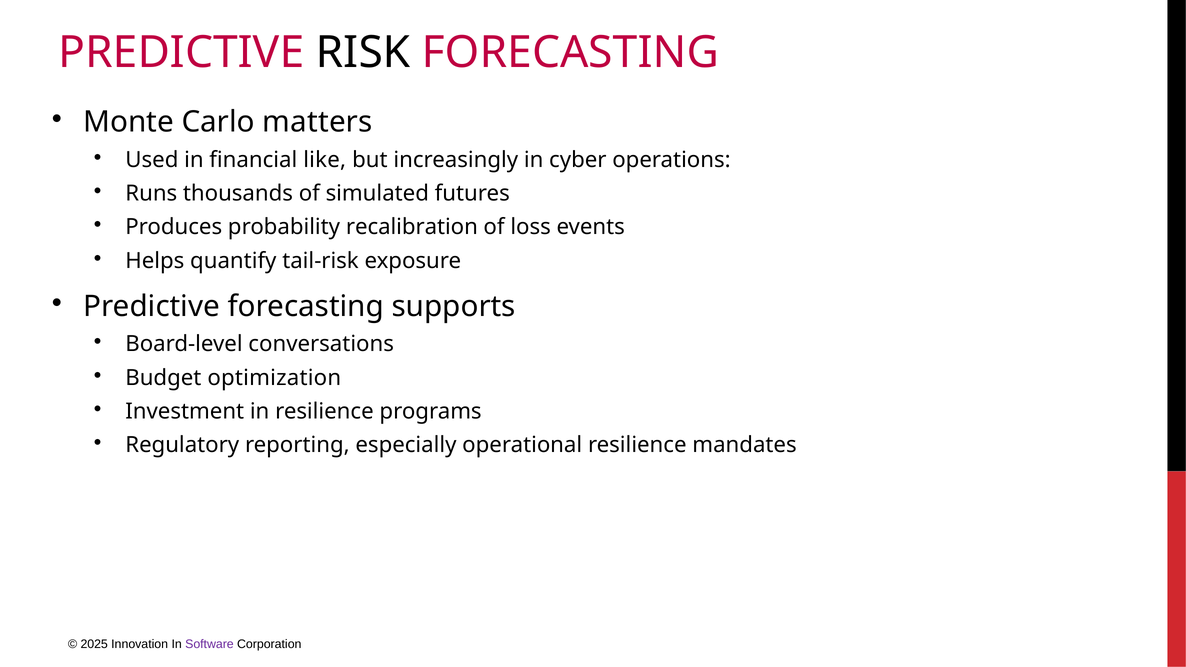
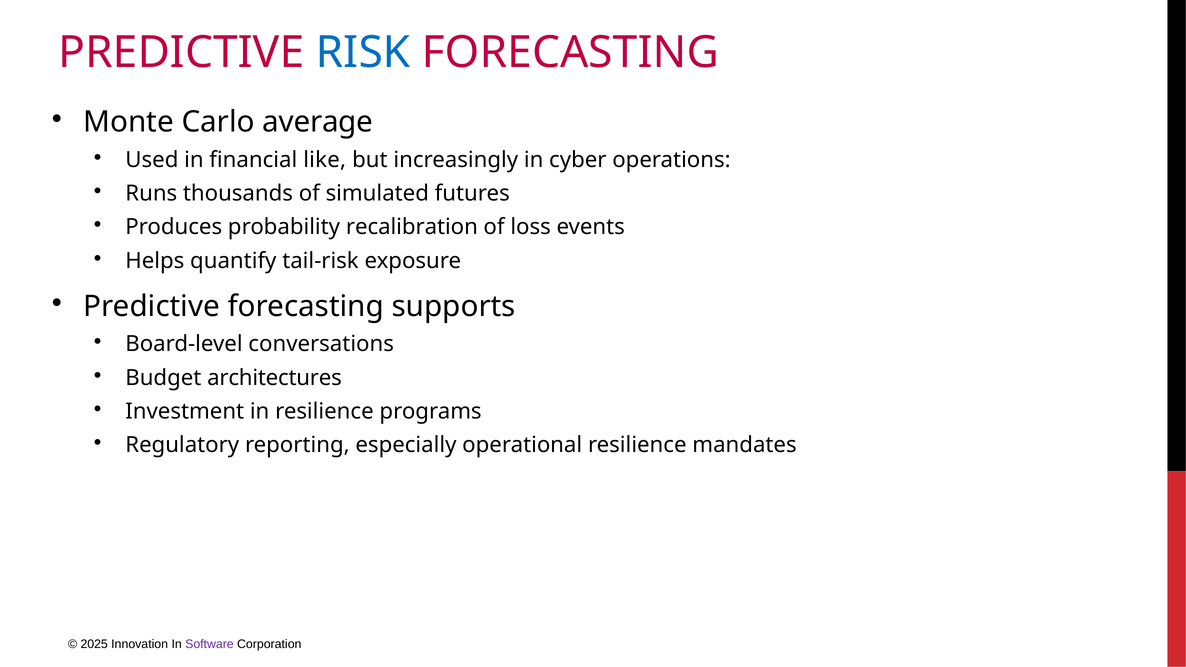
RISK colour: black -> blue
matters: matters -> average
optimization: optimization -> architectures
